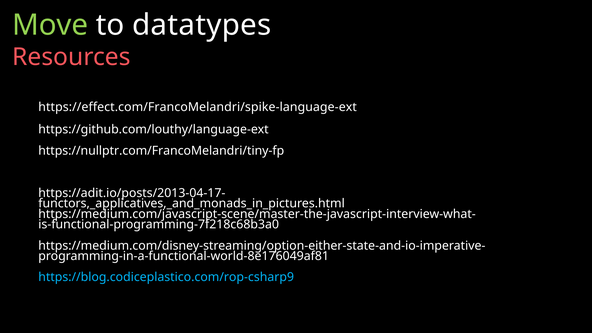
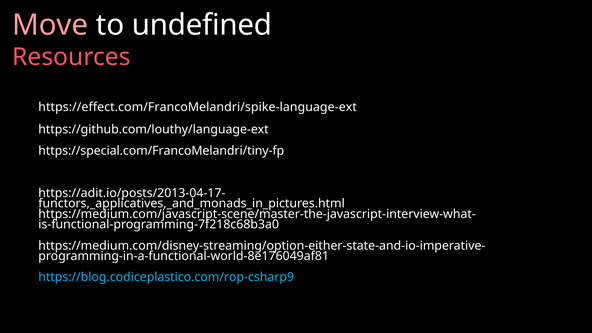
Move colour: light green -> pink
datatypes: datatypes -> undefined
https://nullptr.com/FrancoMelandri/tiny-fp: https://nullptr.com/FrancoMelandri/tiny-fp -> https://special.com/FrancoMelandri/tiny-fp
